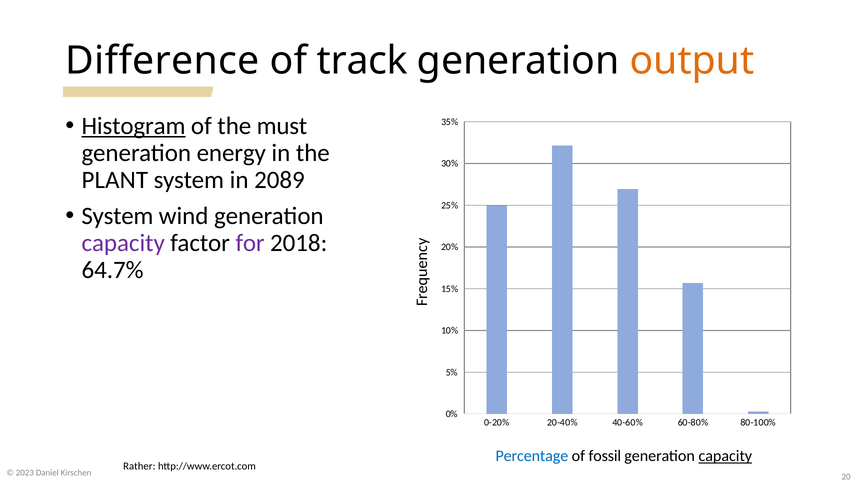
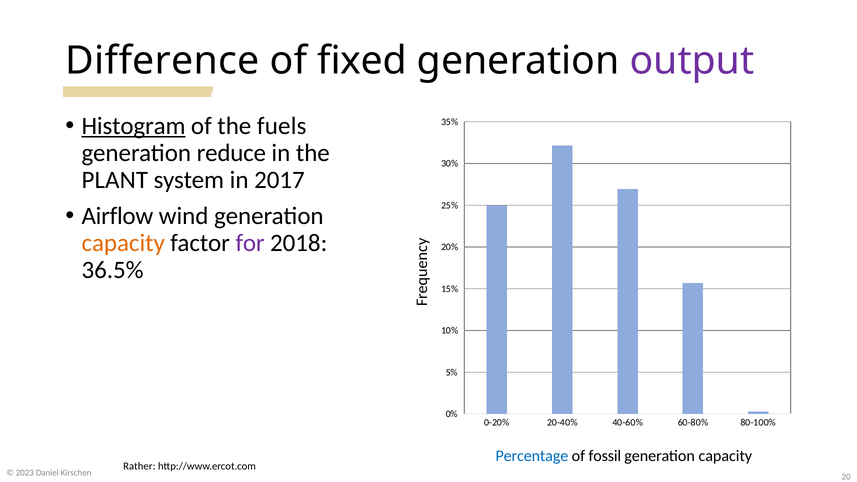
track: track -> fixed
output colour: orange -> purple
must: must -> fuels
energy: energy -> reduce
2089: 2089 -> 2017
System at (117, 216): System -> Airflow
capacity at (123, 243) colour: purple -> orange
64.7%: 64.7% -> 36.5%
capacity at (725, 456) underline: present -> none
